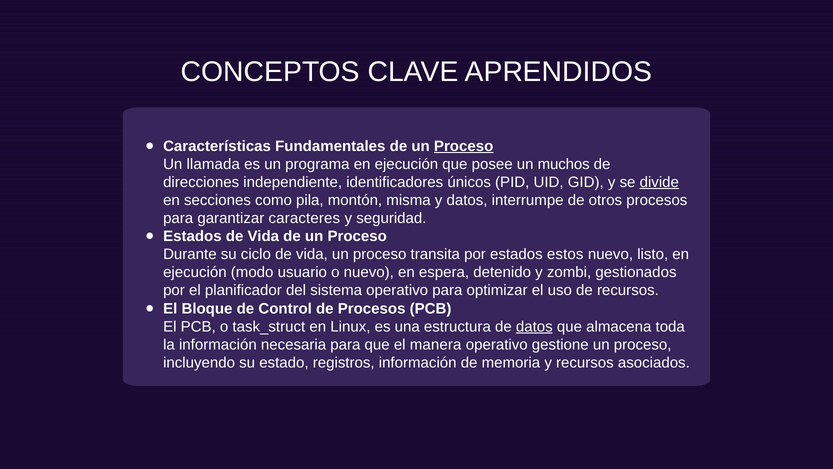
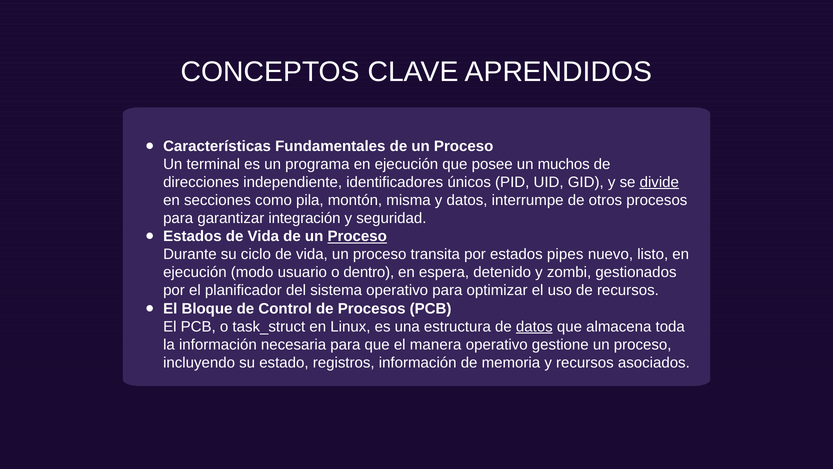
Proceso at (464, 146) underline: present -> none
llamada: llamada -> terminal
caracteres: caracteres -> integración
Proceso at (357, 236) underline: none -> present
estos: estos -> pipes
o nuevo: nuevo -> dentro
